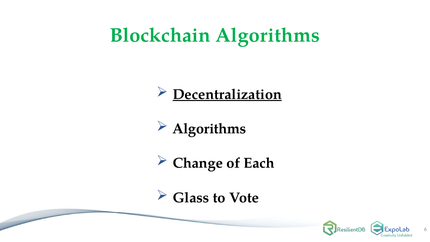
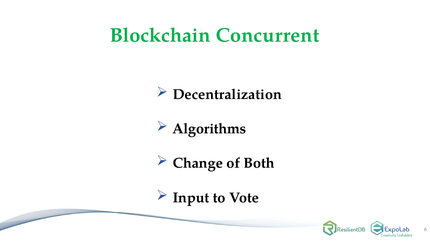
Blockchain Algorithms: Algorithms -> Concurrent
Decentralization underline: present -> none
Each: Each -> Both
Glass: Glass -> Input
